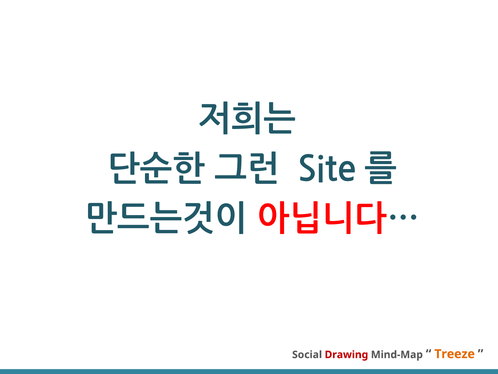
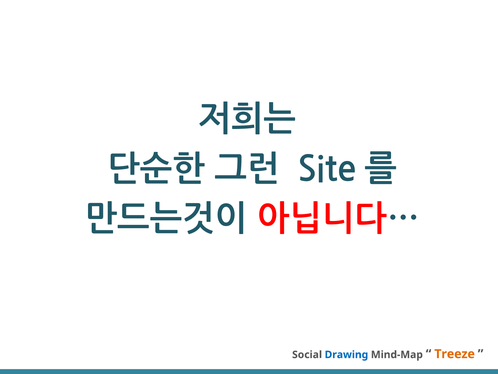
Drawing colour: red -> blue
